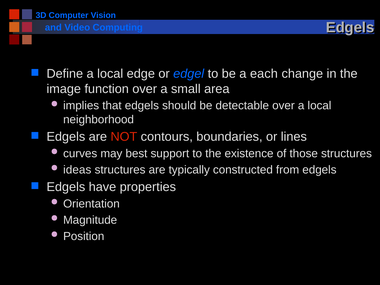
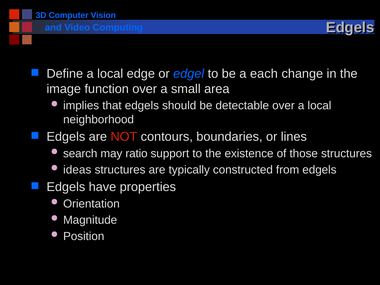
curves: curves -> search
best: best -> ratio
